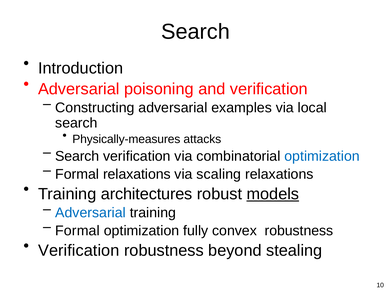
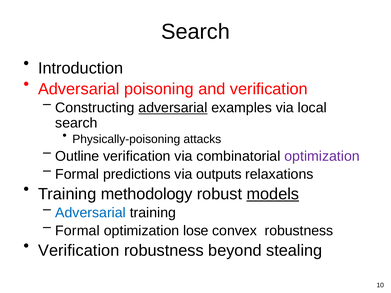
adversarial at (173, 108) underline: none -> present
Physically-measures: Physically-measures -> Physically-poisoning
Search at (77, 156): Search -> Outline
optimization at (322, 156) colour: blue -> purple
Formal relaxations: relaxations -> predictions
scaling: scaling -> outputs
architectures: architectures -> methodology
fully: fully -> lose
